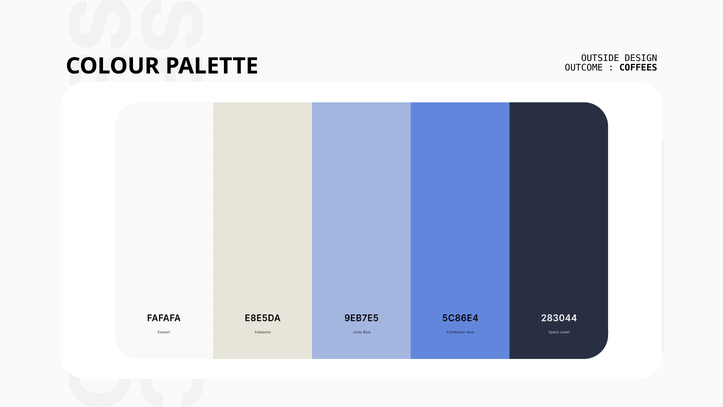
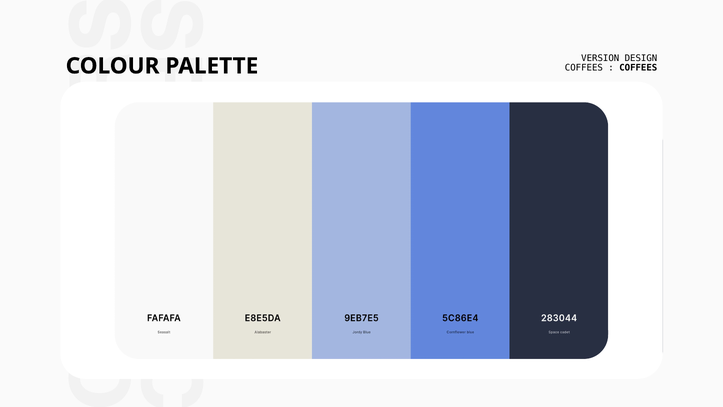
OUTSIDE: OUTSIDE -> VERSION
OUTCOME at (584, 68): OUTCOME -> COFFEES
